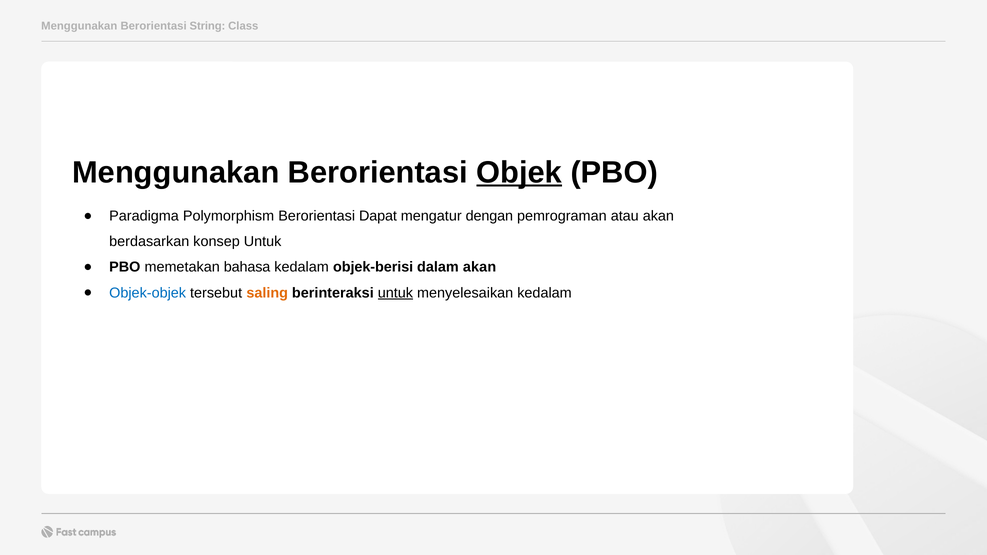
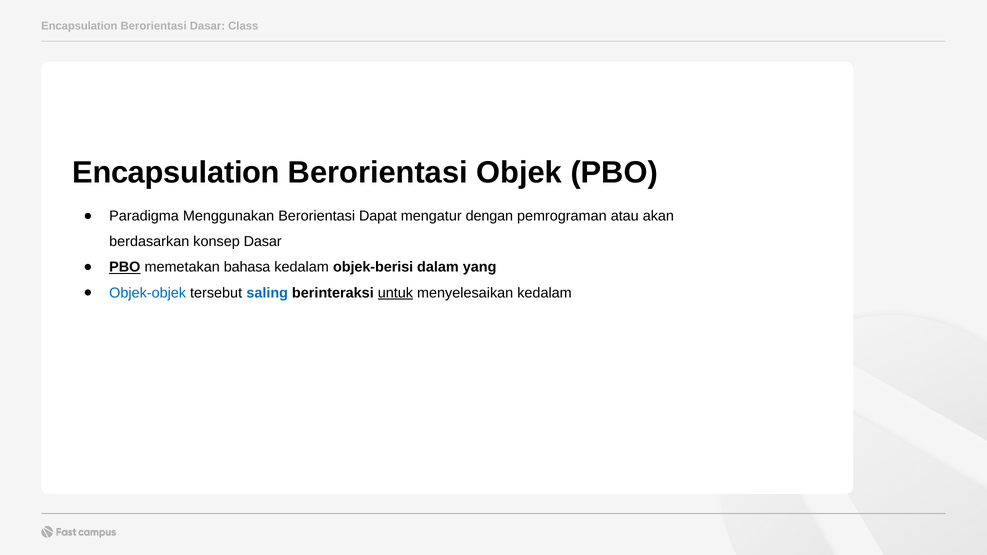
Menggunakan at (79, 26): Menggunakan -> Encapsulation
Berorientasi String: String -> Dasar
Menggunakan at (176, 172): Menggunakan -> Encapsulation
Objek underline: present -> none
Polymorphism: Polymorphism -> Menggunakan
konsep Untuk: Untuk -> Dasar
PBO at (125, 267) underline: none -> present
dalam akan: akan -> yang
saling colour: orange -> blue
